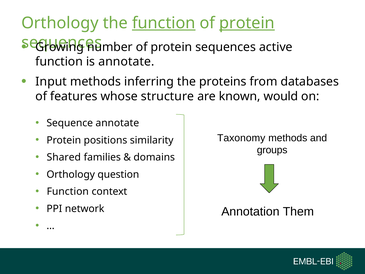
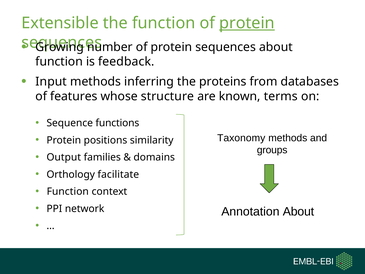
Orthology at (60, 23): Orthology -> Extensible
function at (164, 23) underline: present -> none
sequences active: active -> about
is annotate: annotate -> feedback
would: would -> terms
Sequence annotate: annotate -> functions
Shared: Shared -> Output
question: question -> facilitate
Annotation Them: Them -> About
